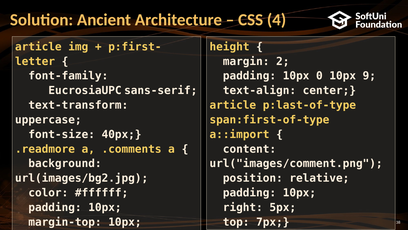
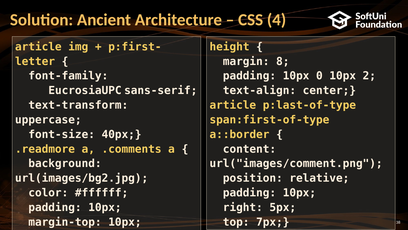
2: 2 -> 8
9: 9 -> 2
a::import: a::import -> a::border
